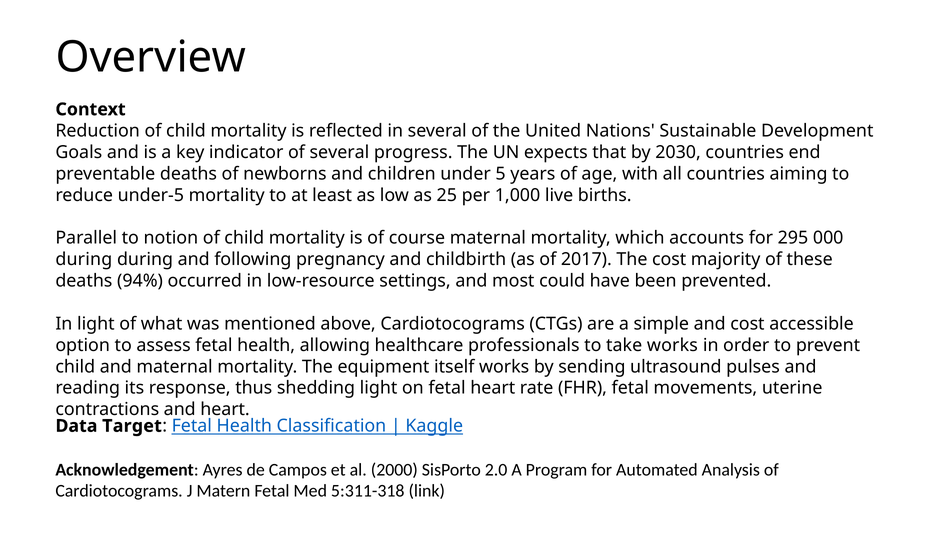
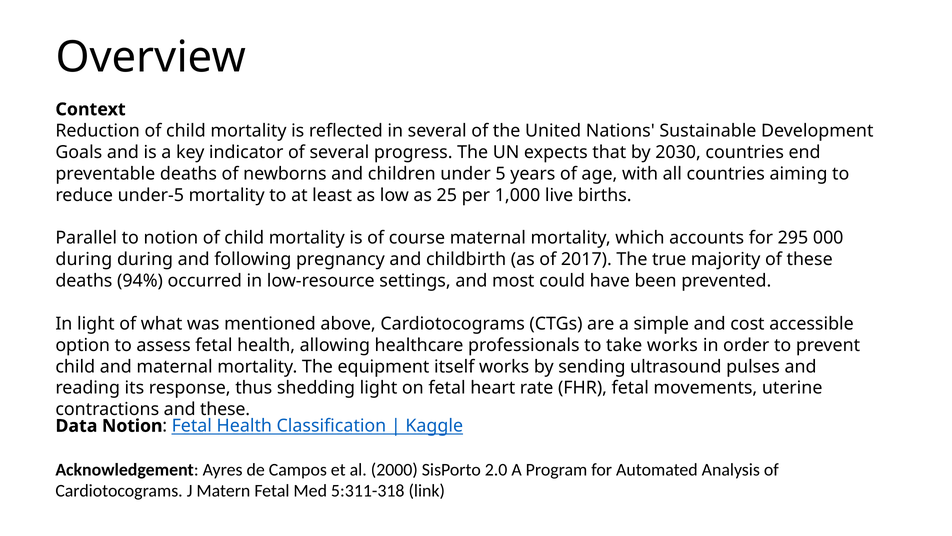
The cost: cost -> true
and heart: heart -> these
Data Target: Target -> Notion
